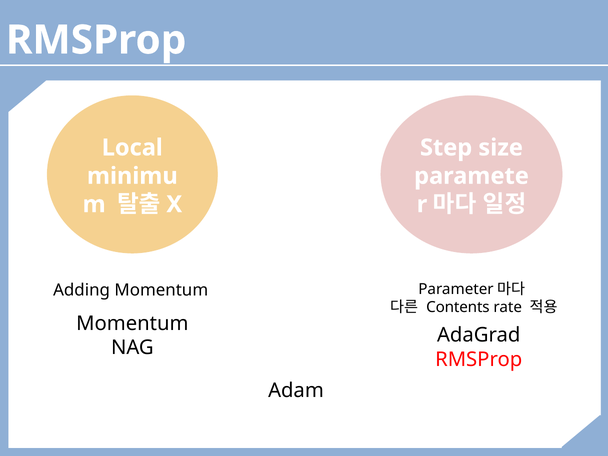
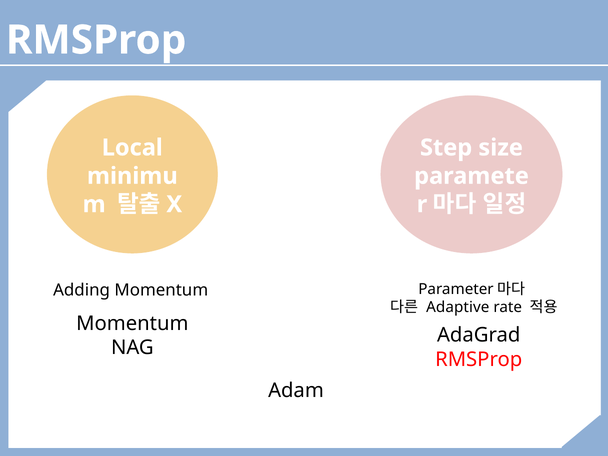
Contents: Contents -> Adaptive
